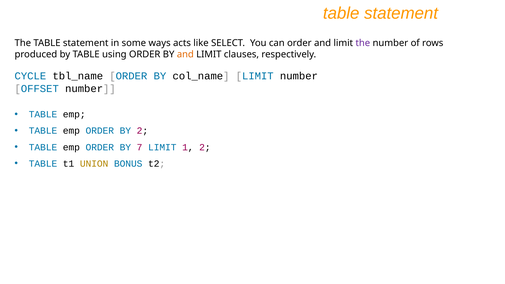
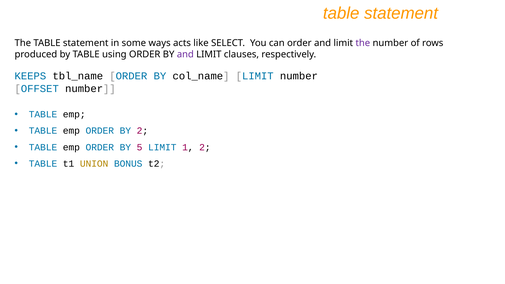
and at (185, 54) colour: orange -> purple
CYCLE: CYCLE -> KEEPS
7: 7 -> 5
